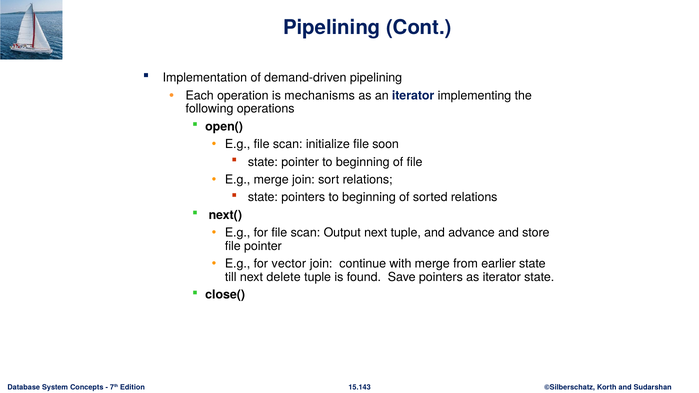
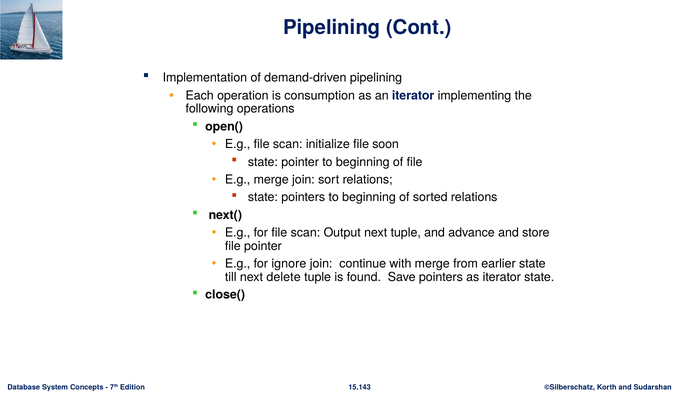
mechanisms: mechanisms -> consumption
vector: vector -> ignore
